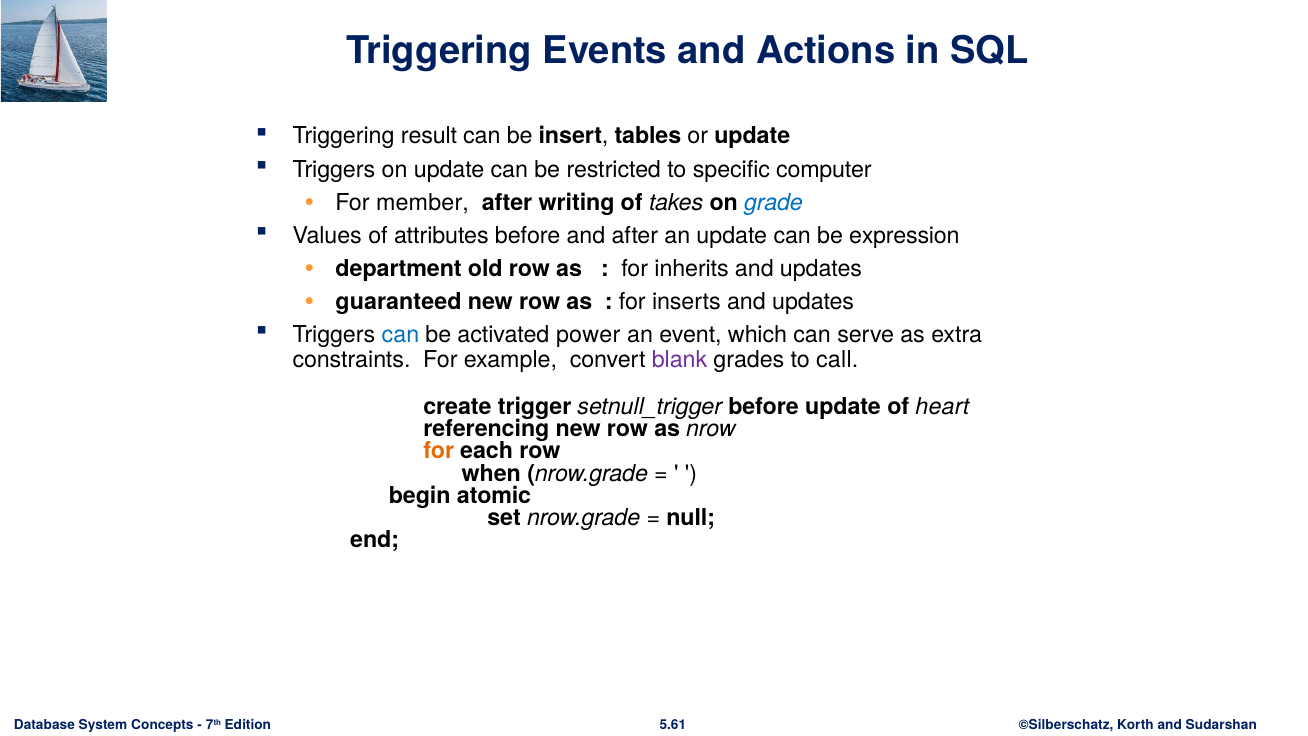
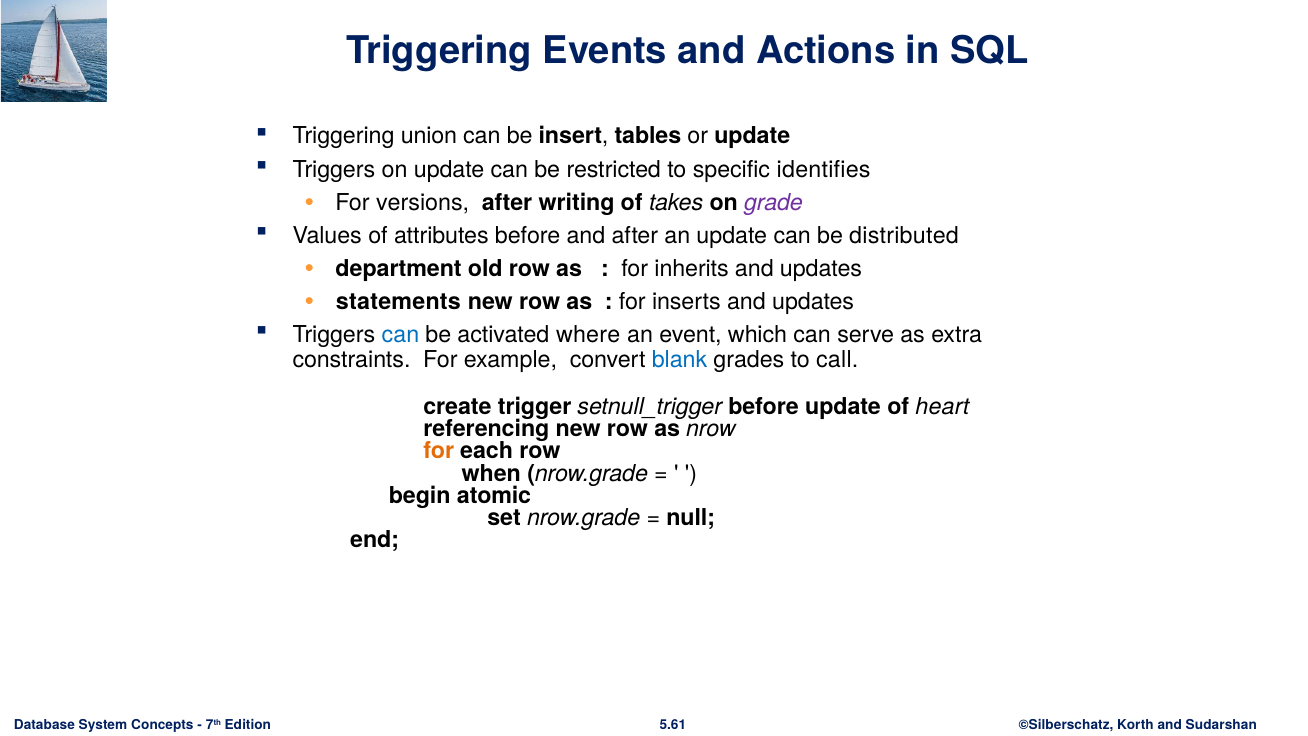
result: result -> union
computer: computer -> identifies
member: member -> versions
grade colour: blue -> purple
expression: expression -> distributed
guaranteed: guaranteed -> statements
power: power -> where
blank colour: purple -> blue
